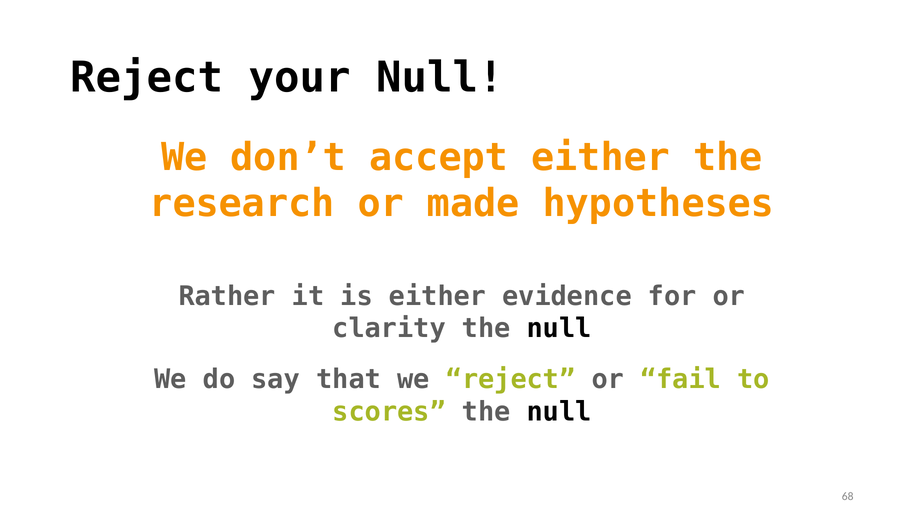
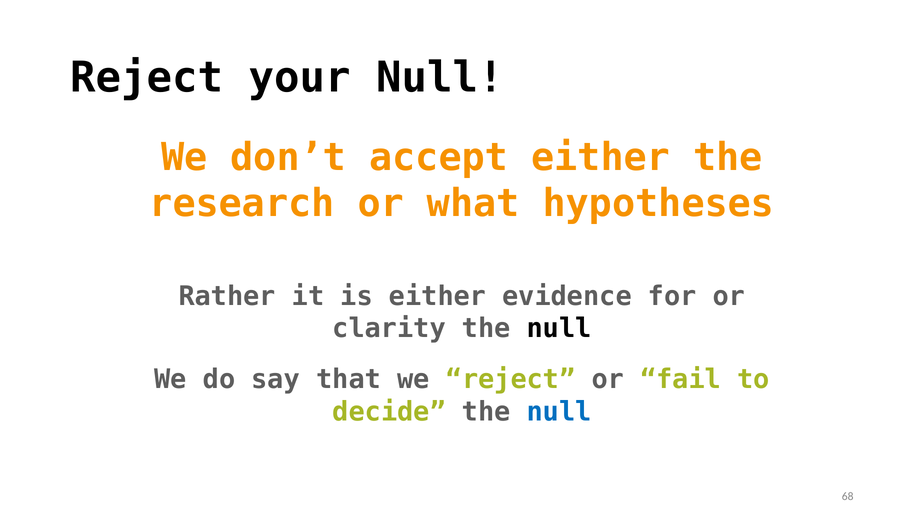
made: made -> what
scores: scores -> decide
null at (559, 412) colour: black -> blue
